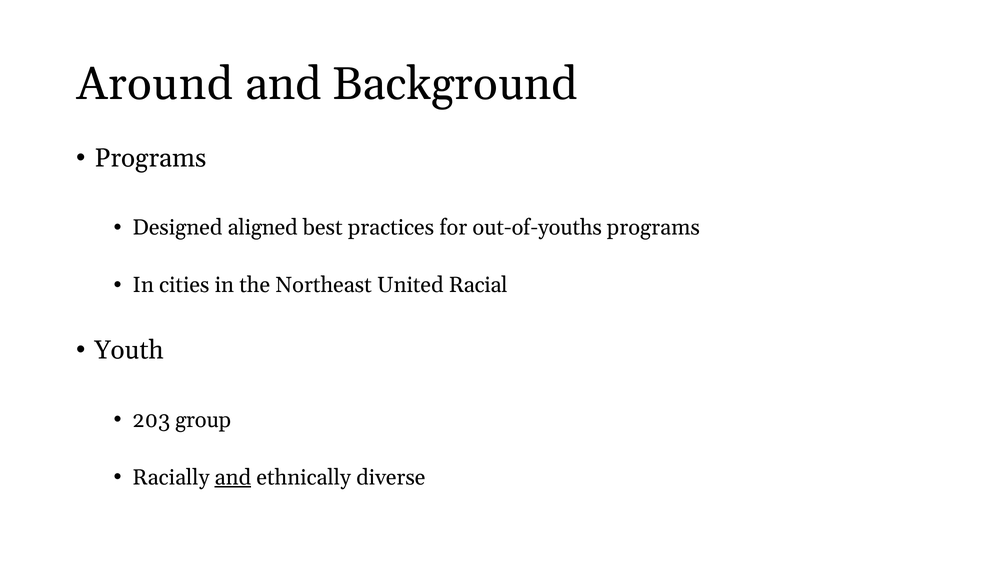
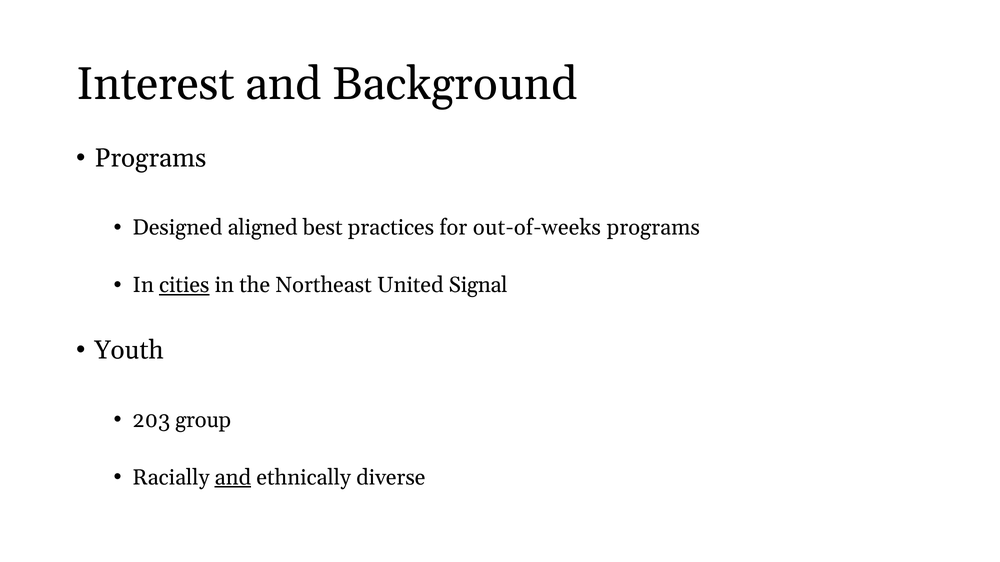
Around: Around -> Interest
out-of-youths: out-of-youths -> out-of-weeks
cities underline: none -> present
Racial: Racial -> Signal
